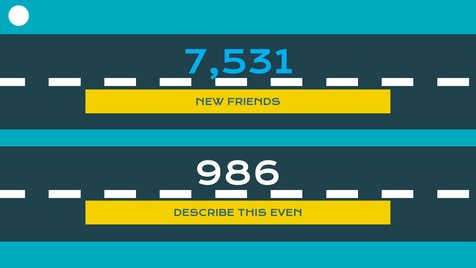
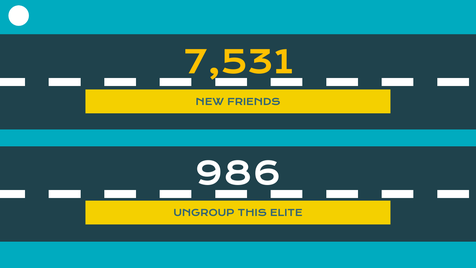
7,531 colour: light blue -> yellow
DESCRIBE: DESCRIBE -> UNGROUP
EVEN: EVEN -> ELITE
